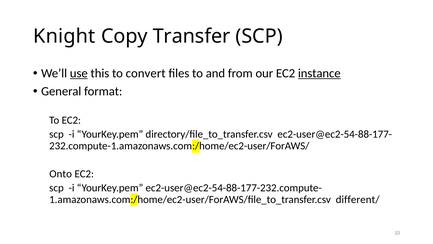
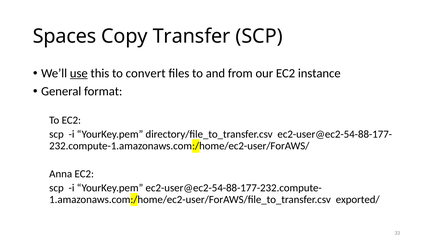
Knight: Knight -> Spaces
instance underline: present -> none
Onto: Onto -> Anna
different/: different/ -> exported/
